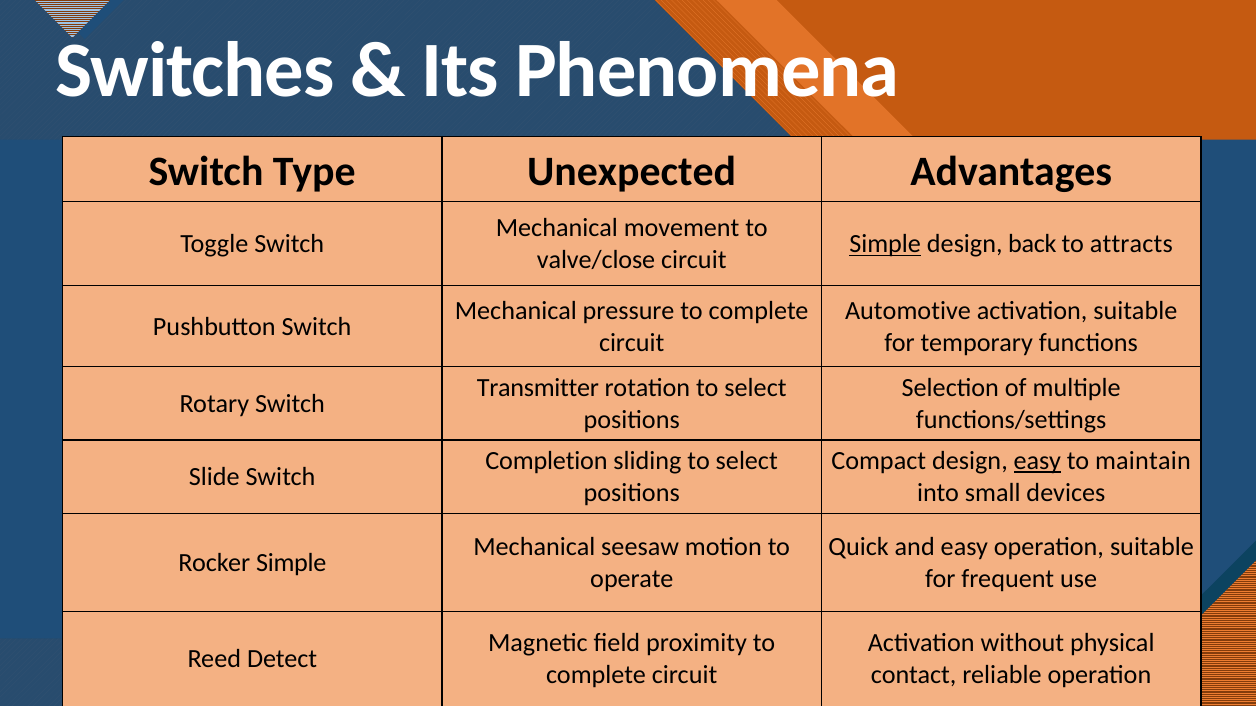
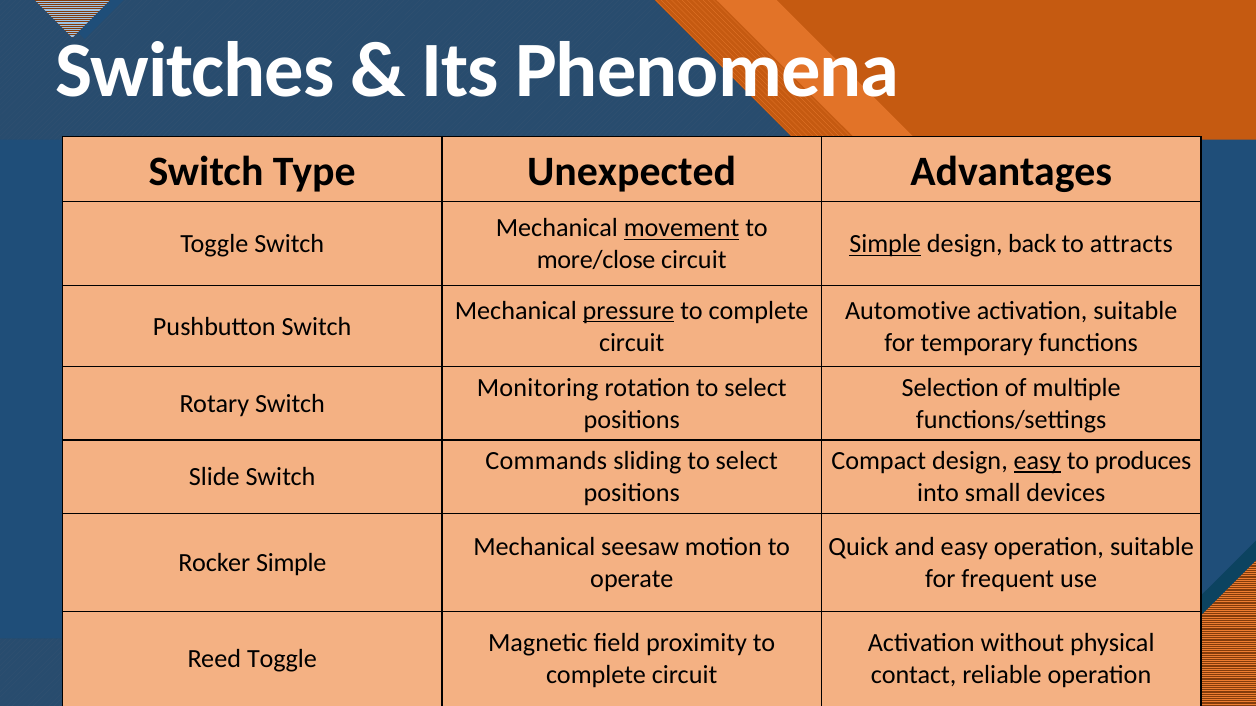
movement underline: none -> present
valve/close: valve/close -> more/close
pressure underline: none -> present
Transmitter: Transmitter -> Monitoring
Completion: Completion -> Commands
maintain: maintain -> produces
Reed Detect: Detect -> Toggle
